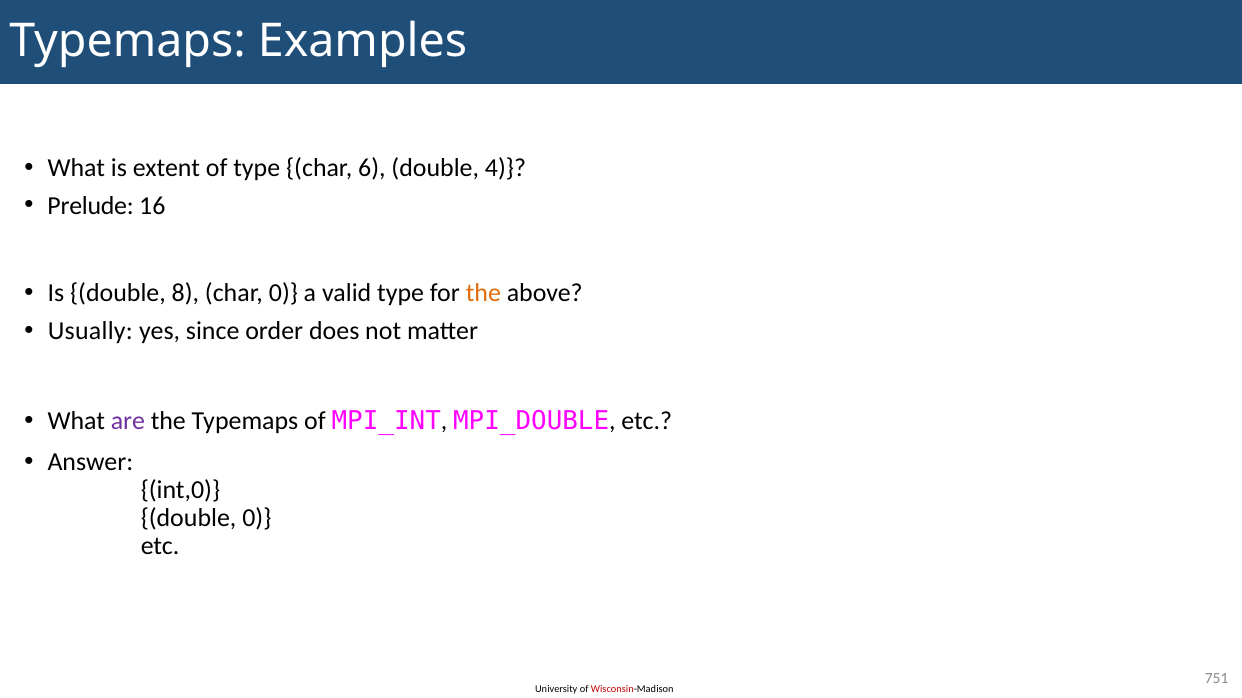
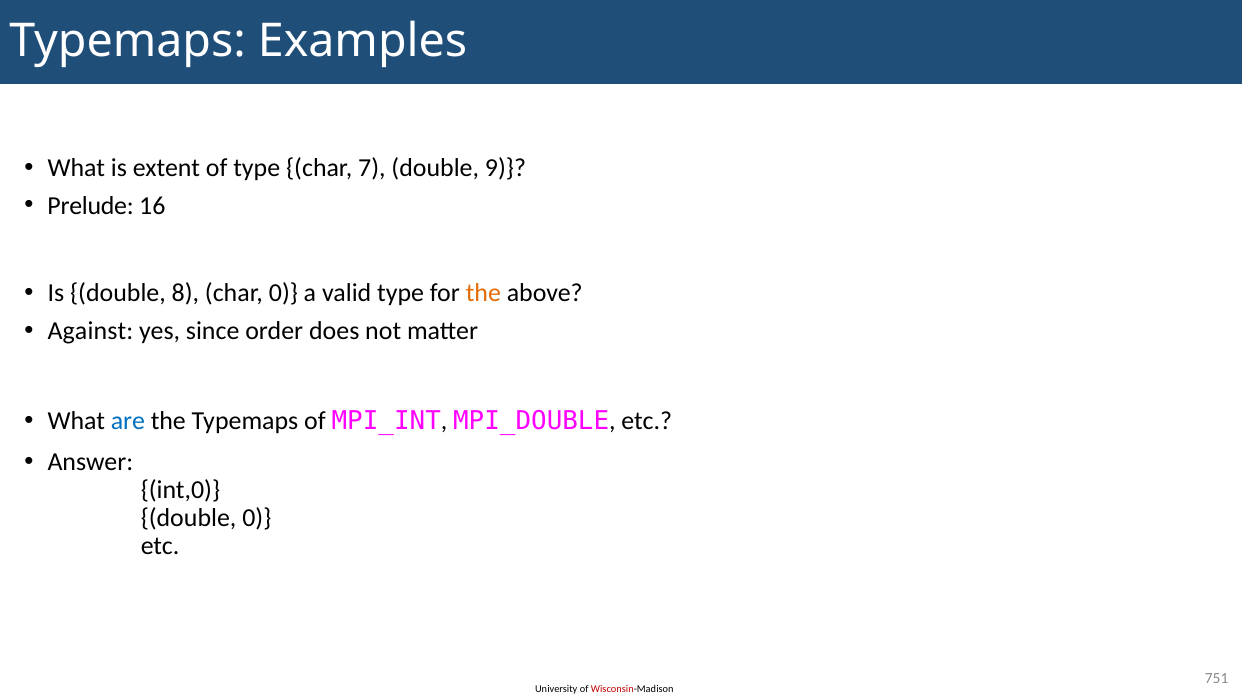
6: 6 -> 7
4: 4 -> 9
Usually: Usually -> Against
are colour: purple -> blue
